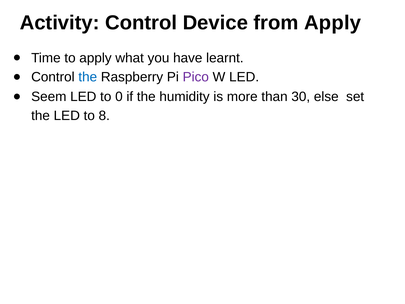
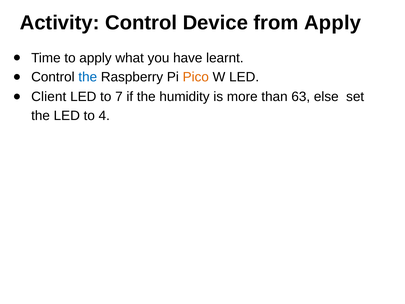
Pico colour: purple -> orange
Seem: Seem -> Client
0: 0 -> 7
30: 30 -> 63
8: 8 -> 4
